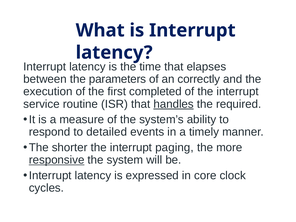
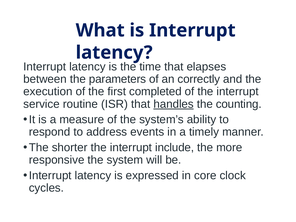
required: required -> counting
detailed: detailed -> address
paging: paging -> include
responsive underline: present -> none
